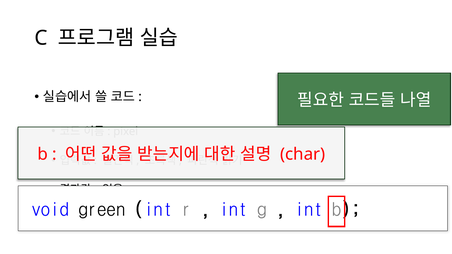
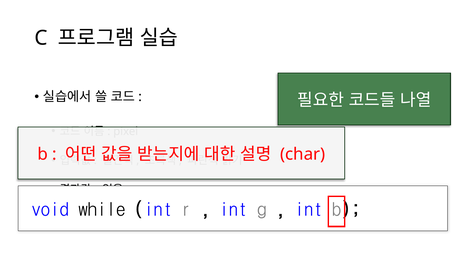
green: green -> while
